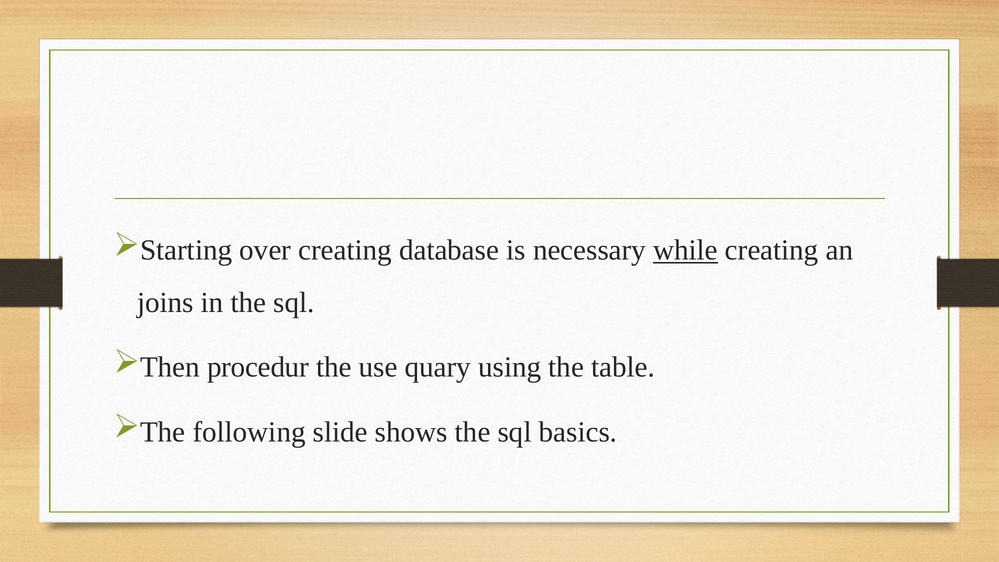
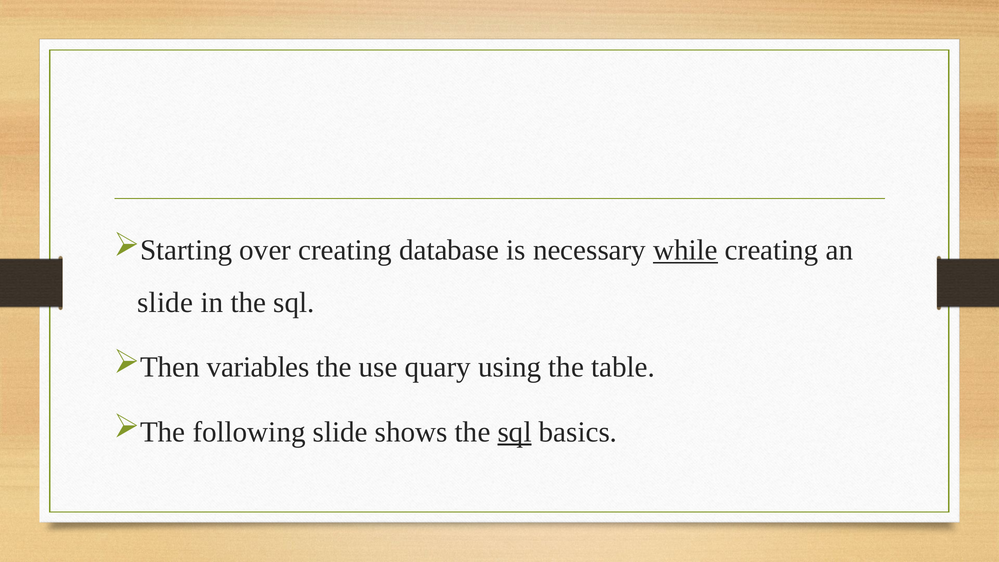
joins at (165, 303): joins -> slide
procedur: procedur -> variables
sql at (515, 432) underline: none -> present
